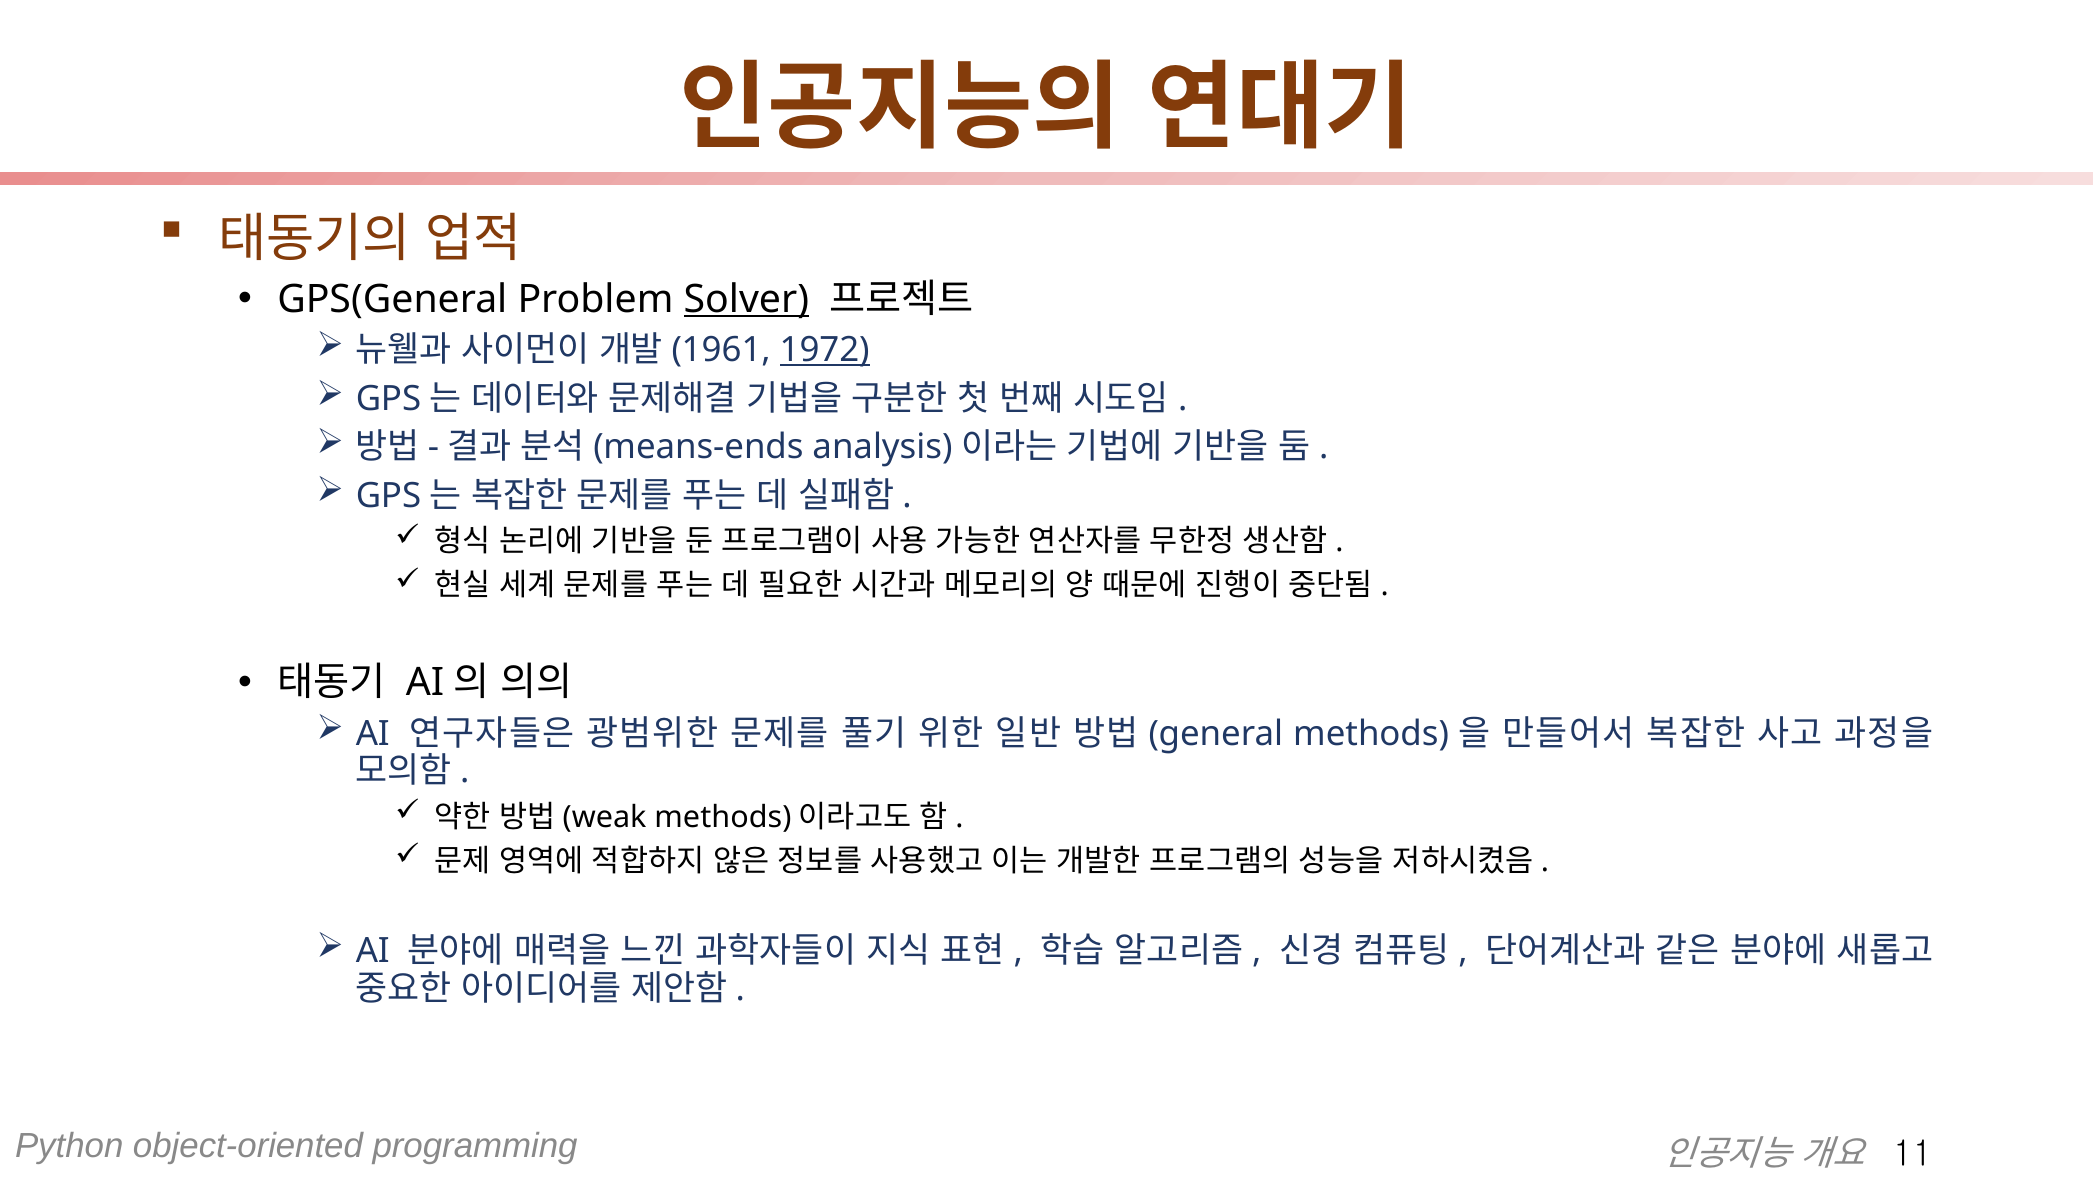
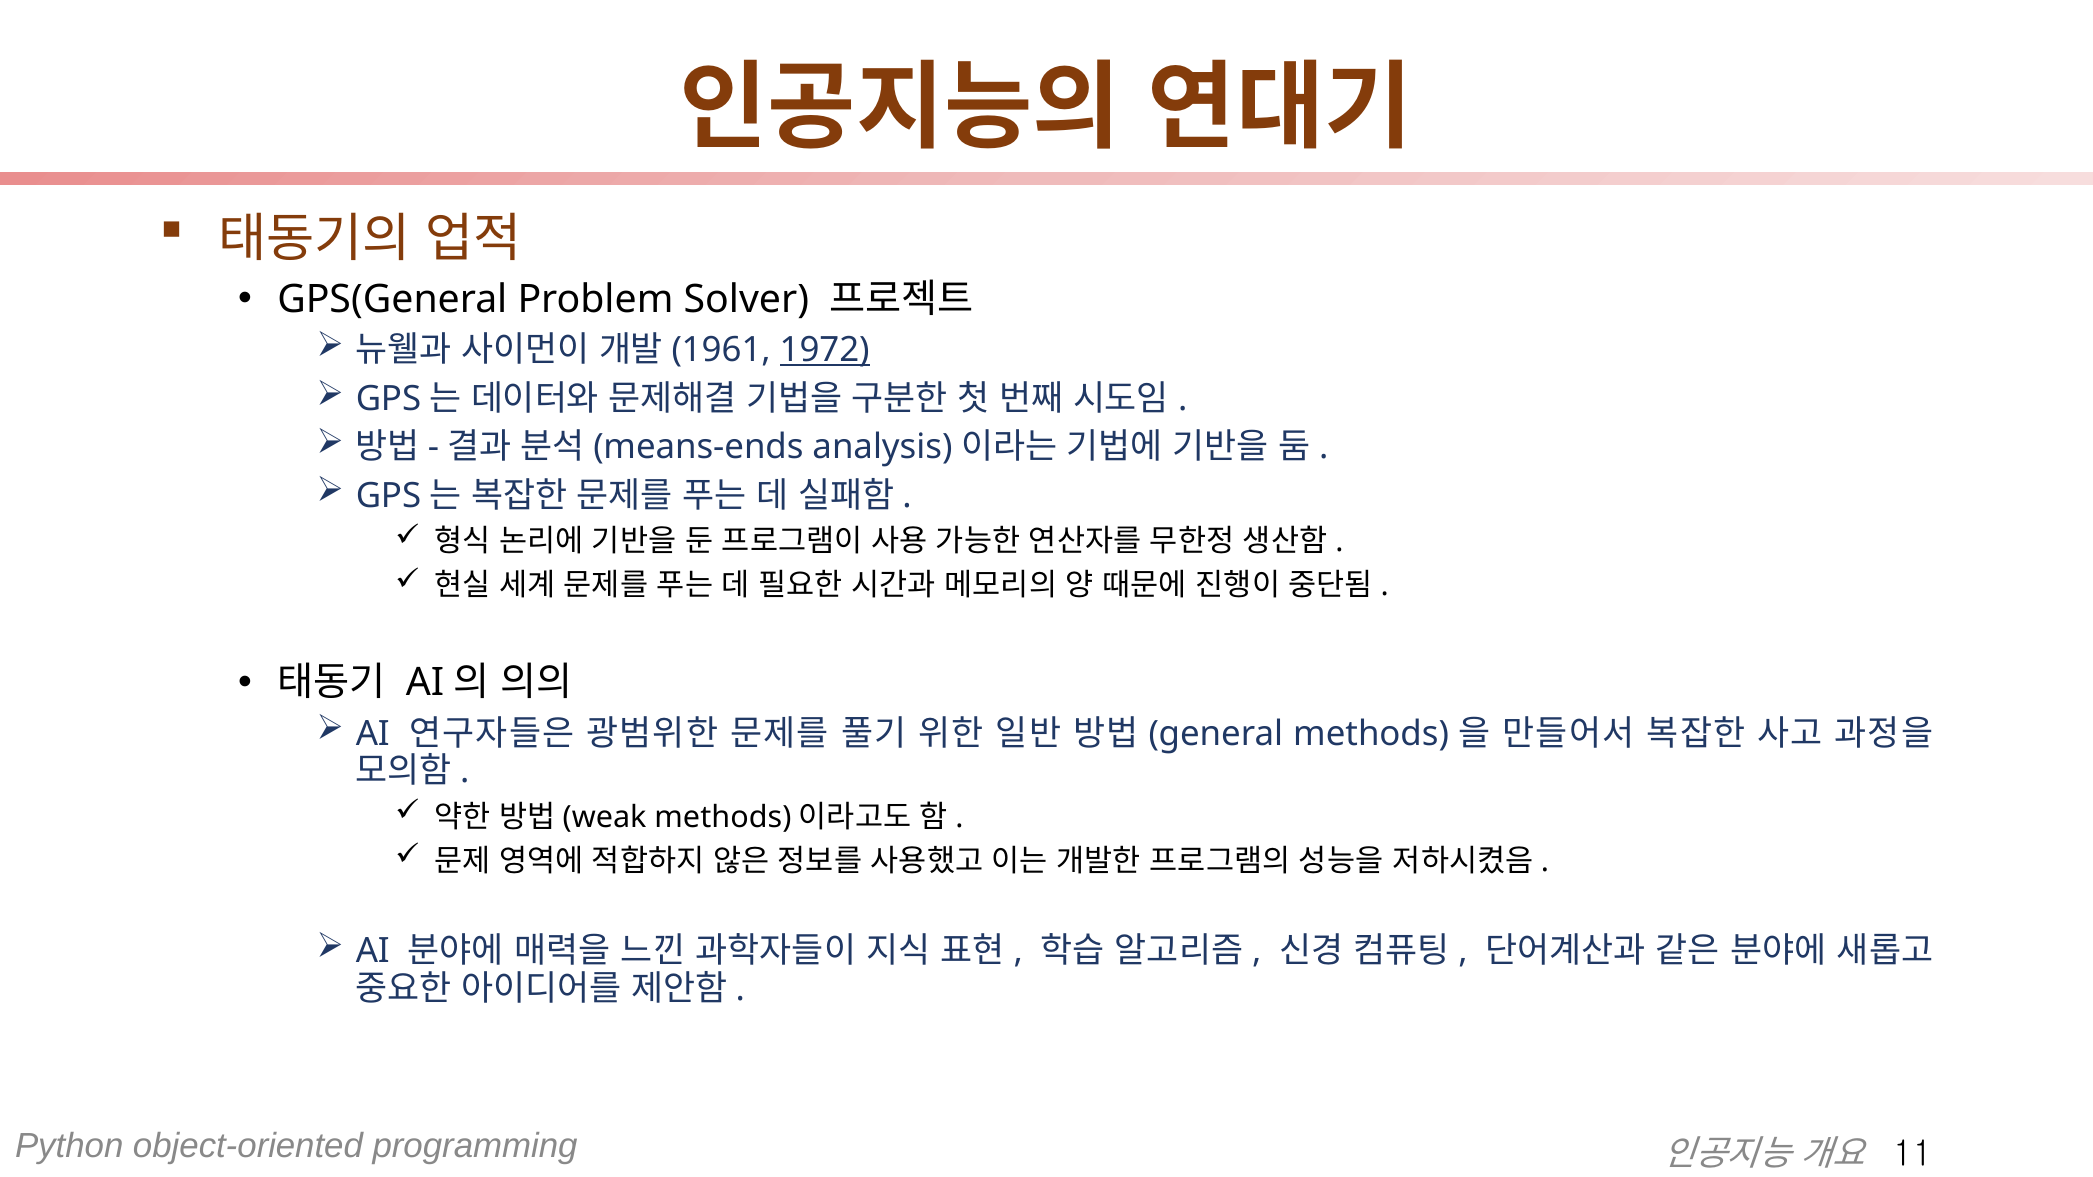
Solver underline: present -> none
